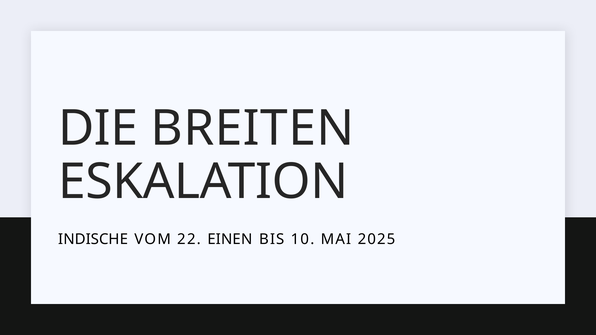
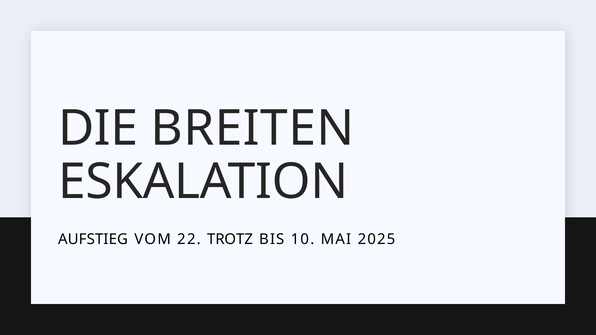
INDISCHE: INDISCHE -> AUFSTIEG
EINEN: EINEN -> TROTZ
